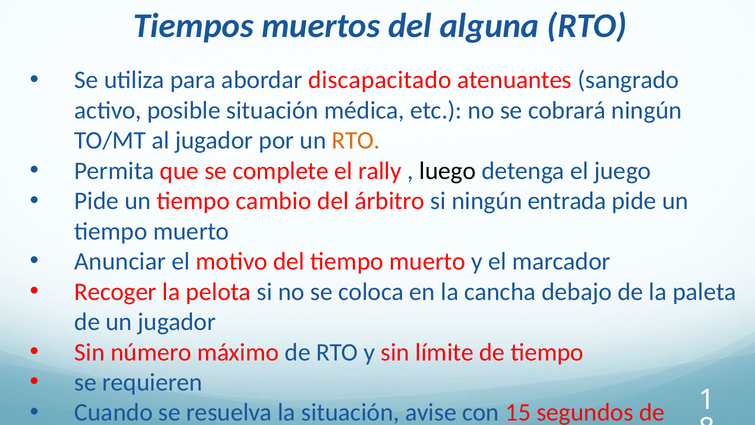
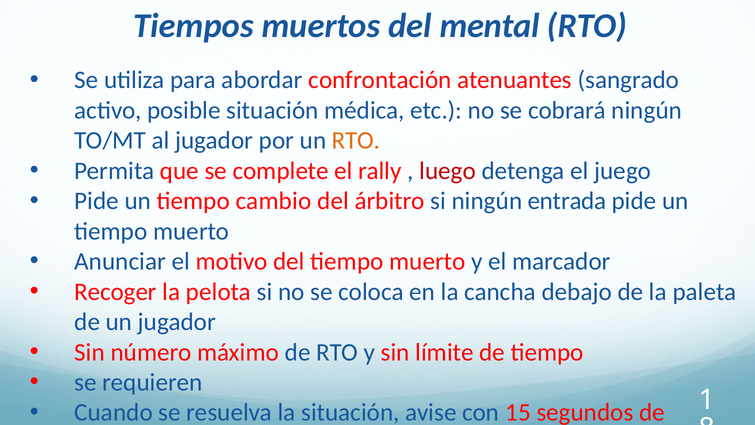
alguna: alguna -> mental
discapacitado: discapacitado -> confrontación
luego colour: black -> red
